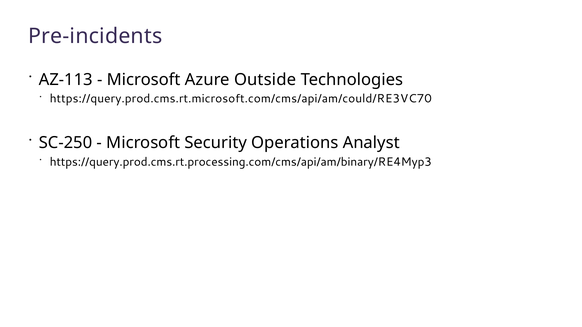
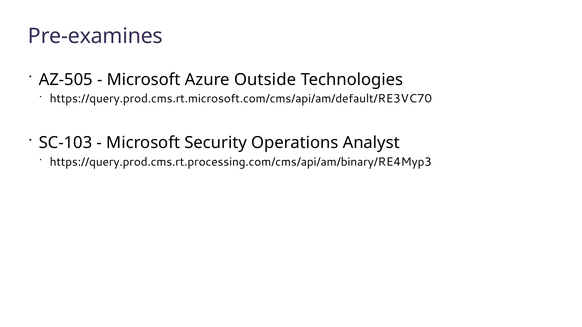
Pre-incidents: Pre-incidents -> Pre-examines
AZ-113: AZ-113 -> AZ-505
https://query.prod.cms.rt.microsoft.com/cms/api/am/could/RE3VC70: https://query.prod.cms.rt.microsoft.com/cms/api/am/could/RE3VC70 -> https://query.prod.cms.rt.microsoft.com/cms/api/am/default/RE3VC70
SC-250: SC-250 -> SC-103
